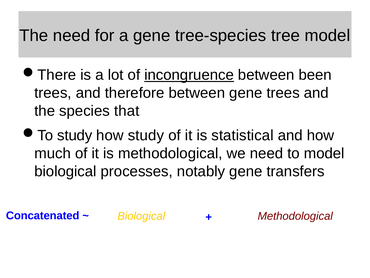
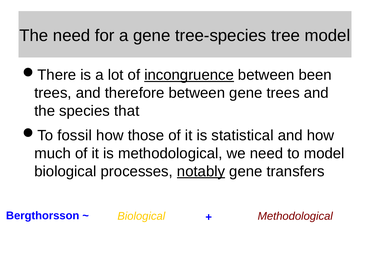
study at (75, 135): study -> fossil
how study: study -> those
notably underline: none -> present
Concatenated: Concatenated -> Bergthorsson
